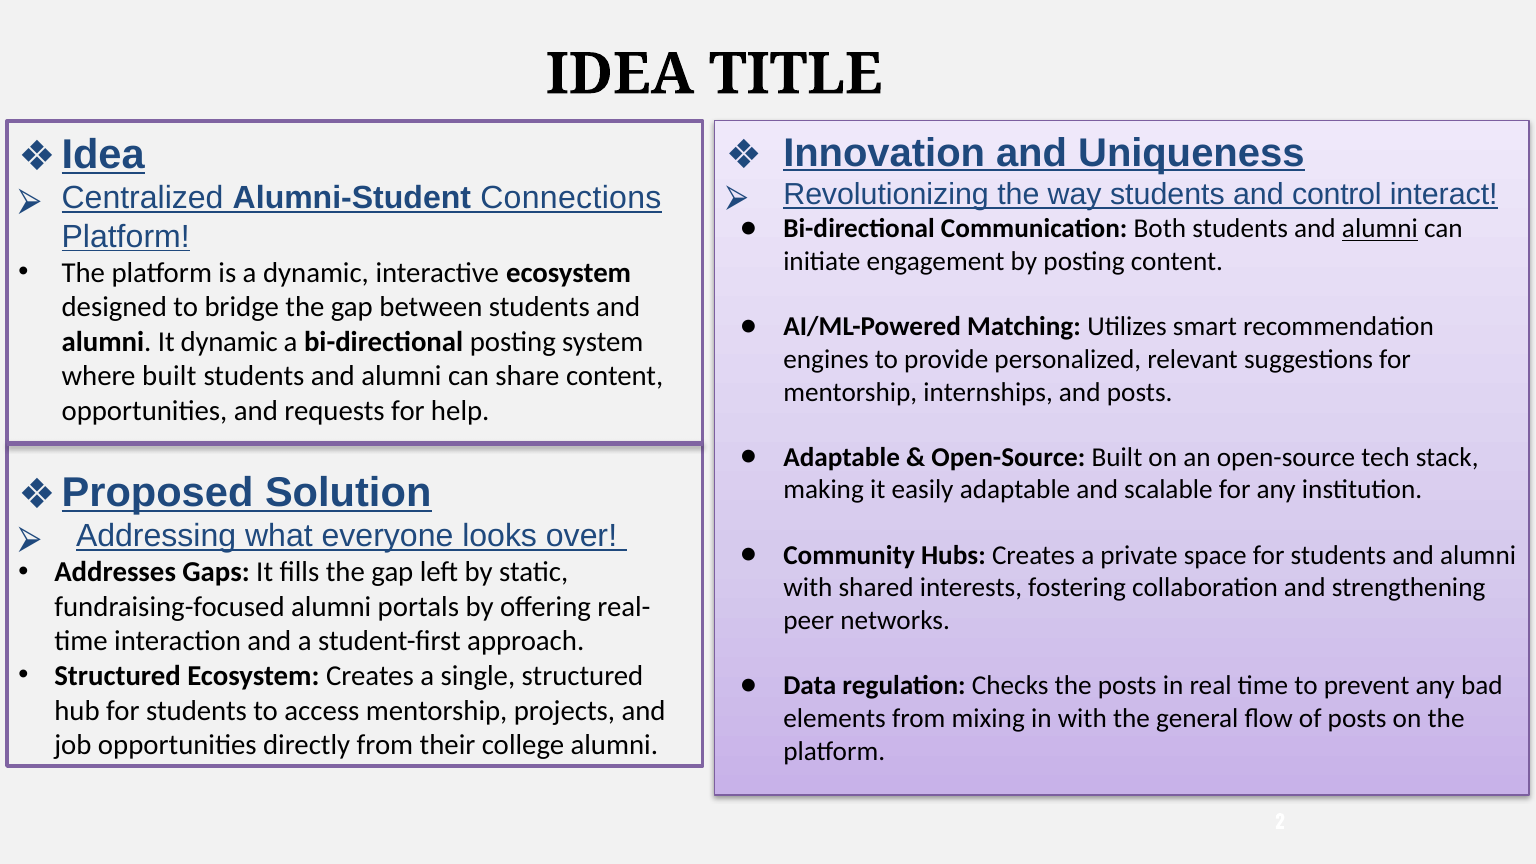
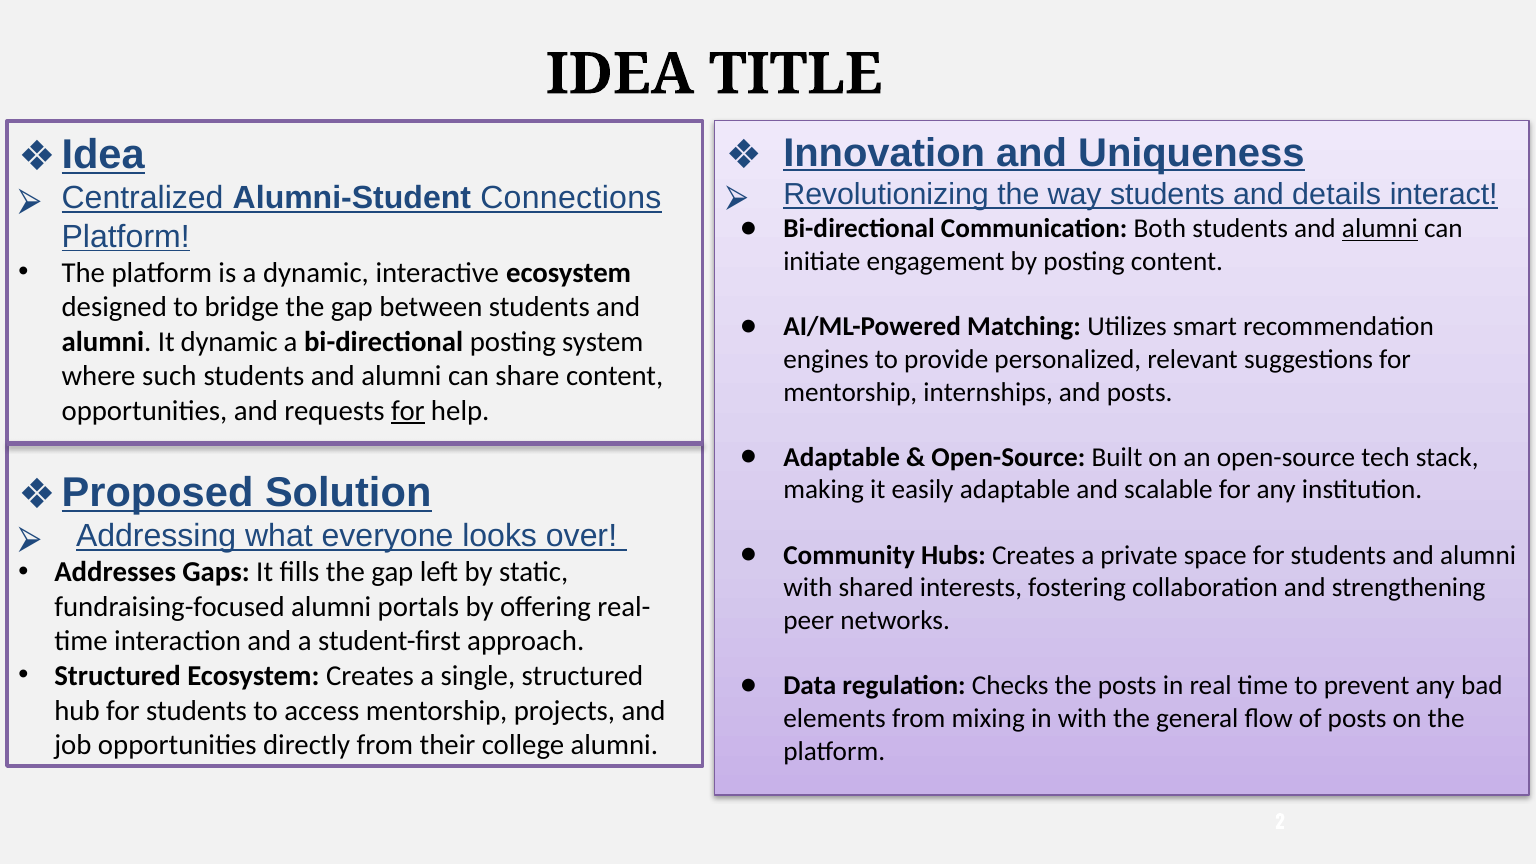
control: control -> details
where built: built -> such
for at (408, 411) underline: none -> present
